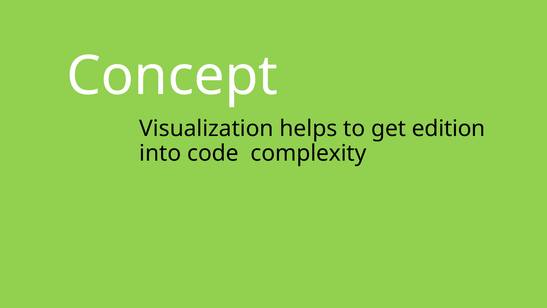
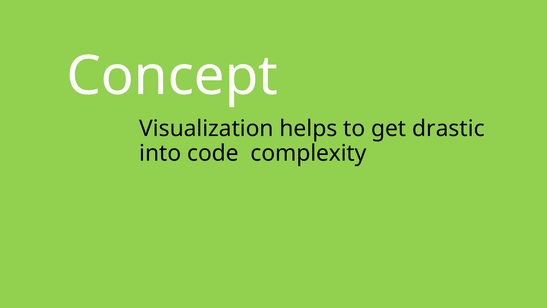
edition: edition -> drastic
